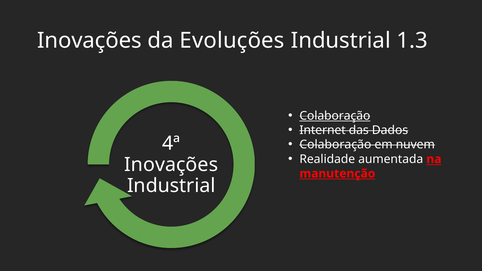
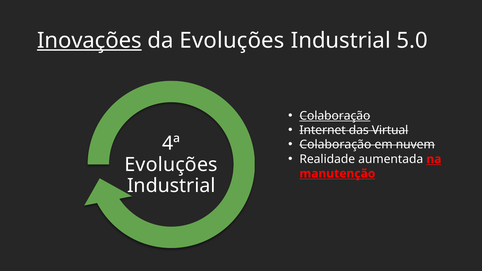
Inovações at (89, 41) underline: none -> present
1.3: 1.3 -> 5.0
Dados: Dados -> Virtual
Inovações at (171, 165): Inovações -> Evoluções
